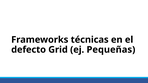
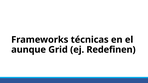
defecto: defecto -> aunque
Pequeñas: Pequeñas -> Redefinen
